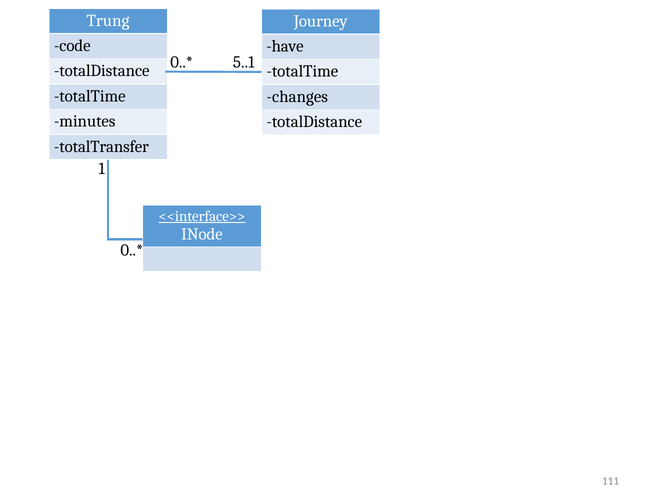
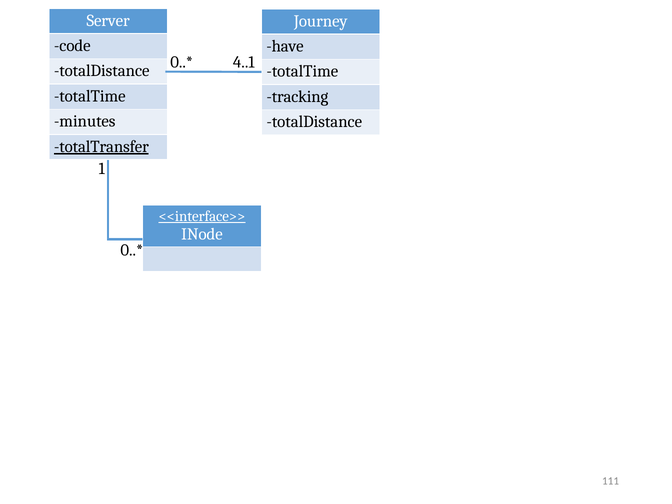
Trung: Trung -> Server
5..1: 5..1 -> 4..1
changes: changes -> tracking
totalTransfer underline: none -> present
